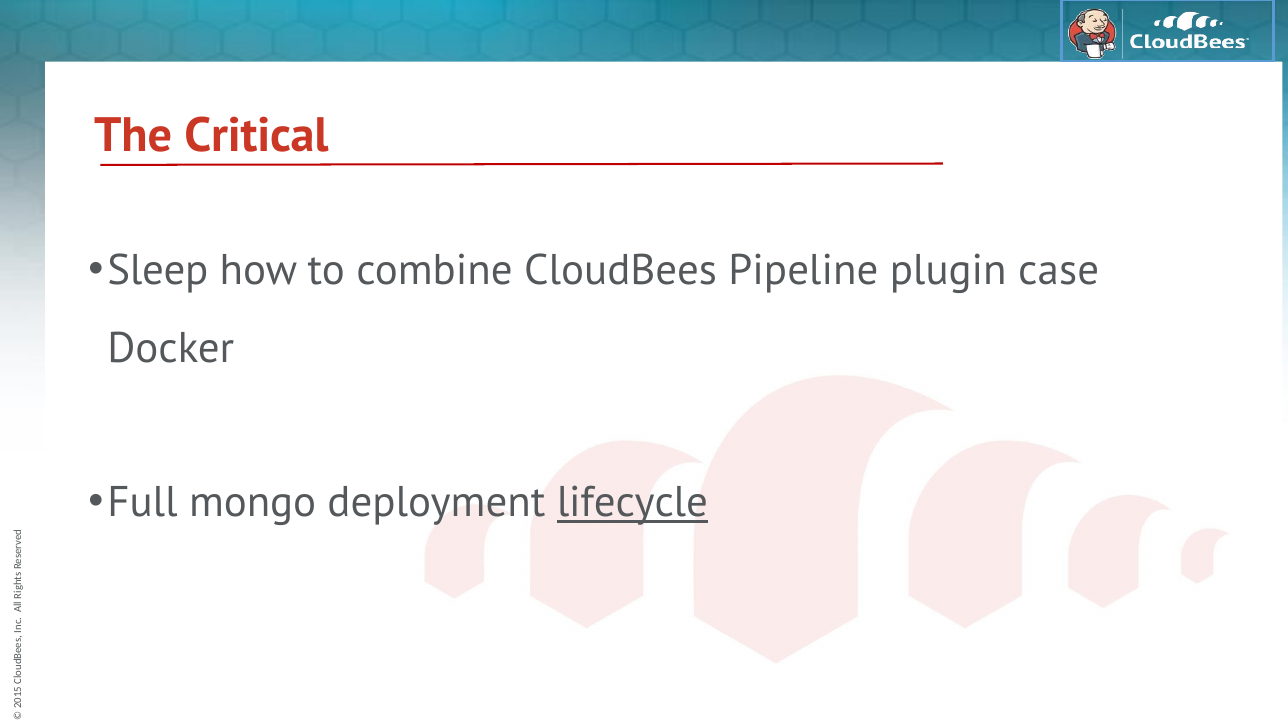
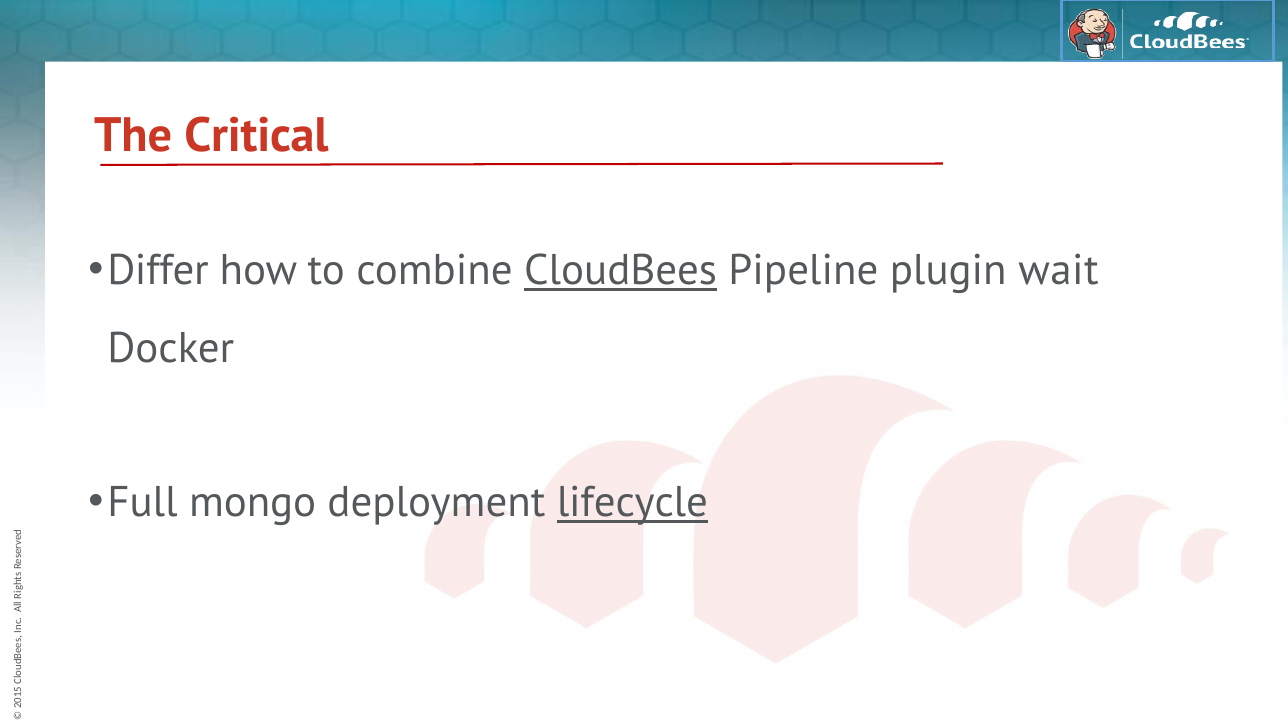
Sleep: Sleep -> Differ
CloudBees underline: none -> present
case: case -> wait
